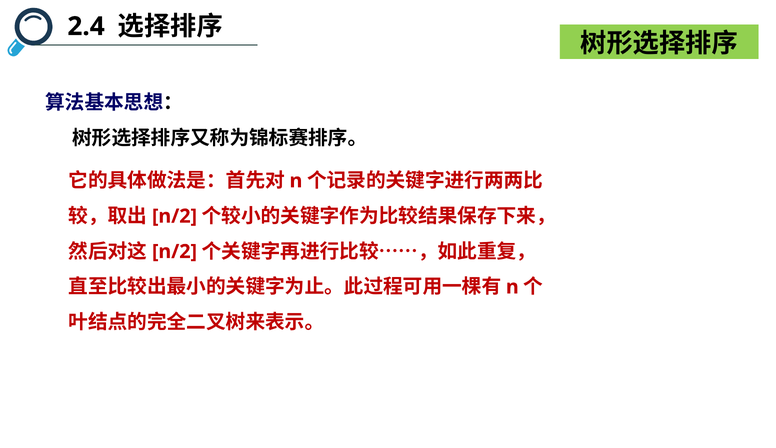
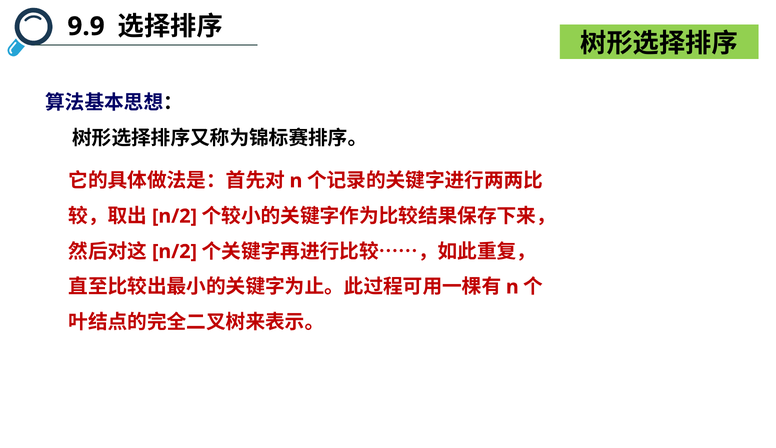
2.4: 2.4 -> 9.9
